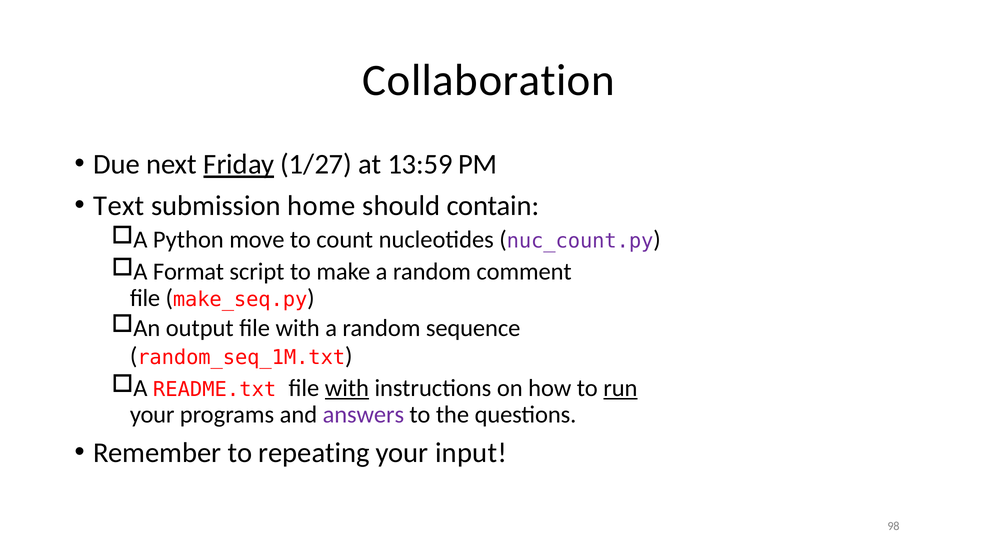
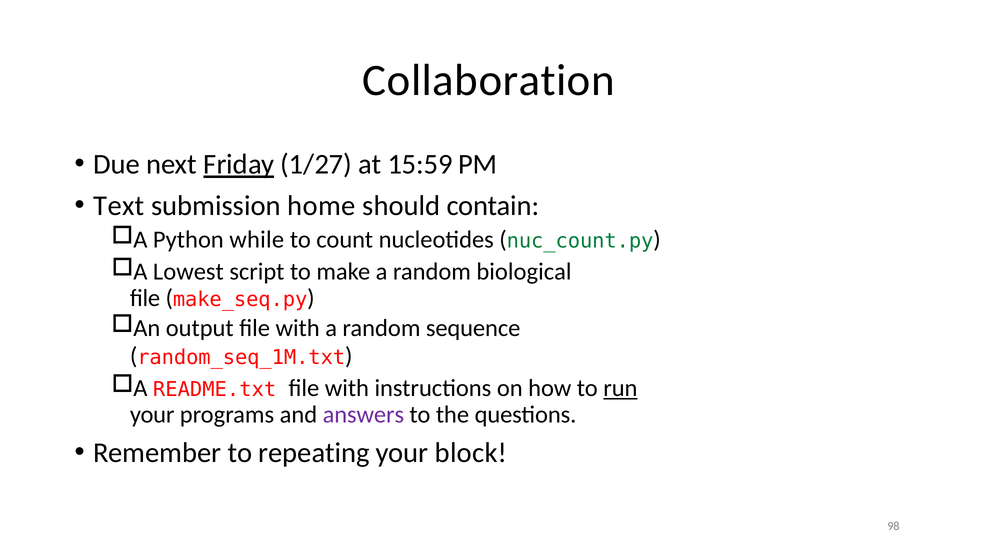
13:59: 13:59 -> 15:59
move: move -> while
nuc_count.py colour: purple -> green
Format: Format -> Lowest
comment: comment -> biological
with at (347, 388) underline: present -> none
input: input -> block
